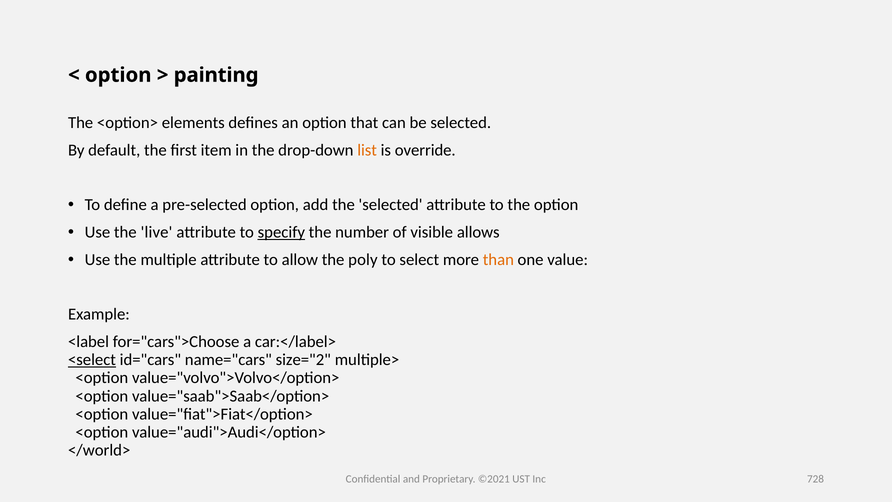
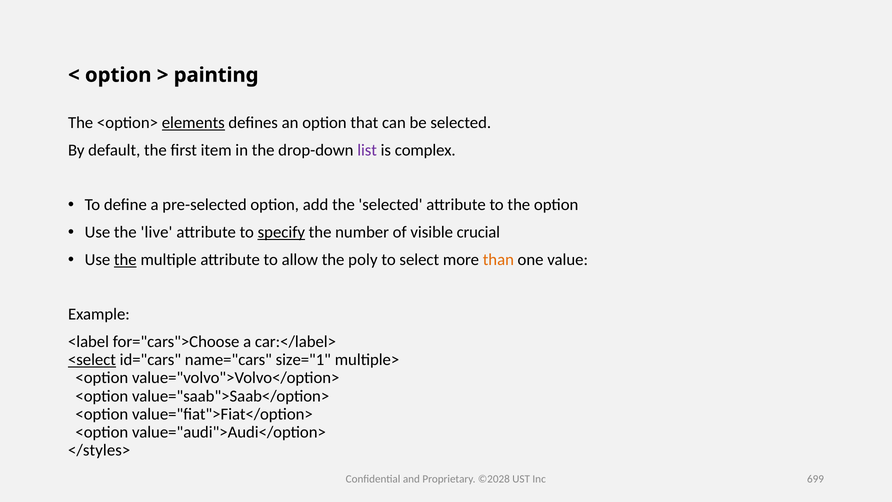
elements underline: none -> present
list colour: orange -> purple
override: override -> complex
allows: allows -> crucial
the at (125, 260) underline: none -> present
size="2: size="2 -> size="1
</world>: </world> -> </styles>
©2021: ©2021 -> ©2028
728: 728 -> 699
